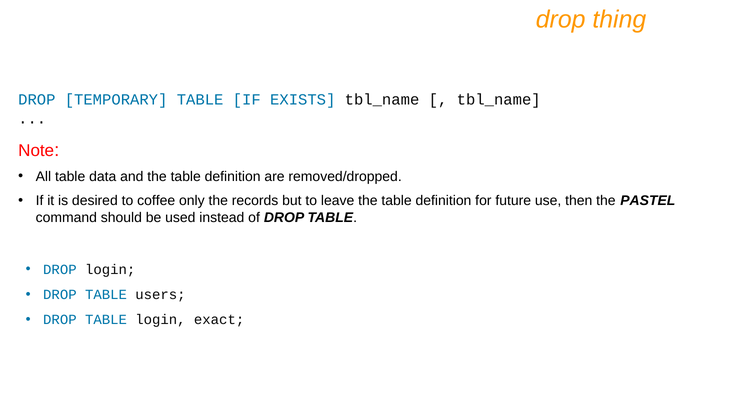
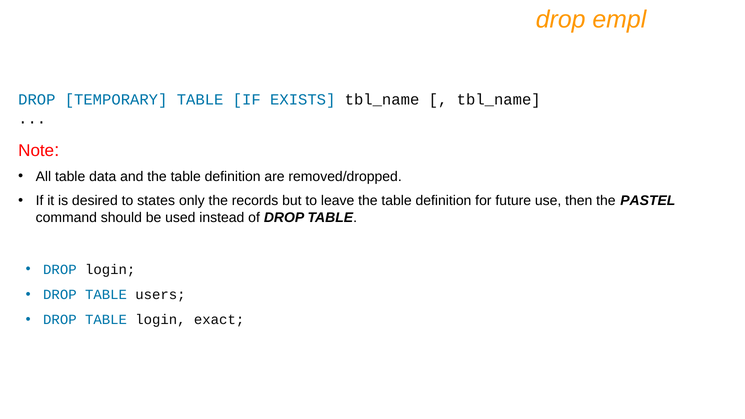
thing: thing -> empl
coffee: coffee -> states
